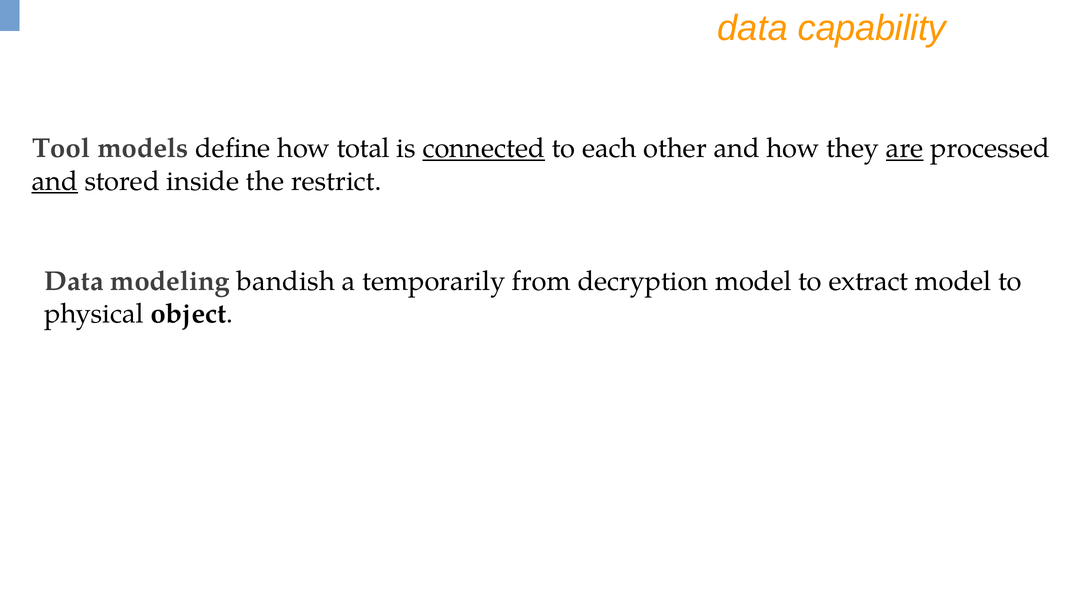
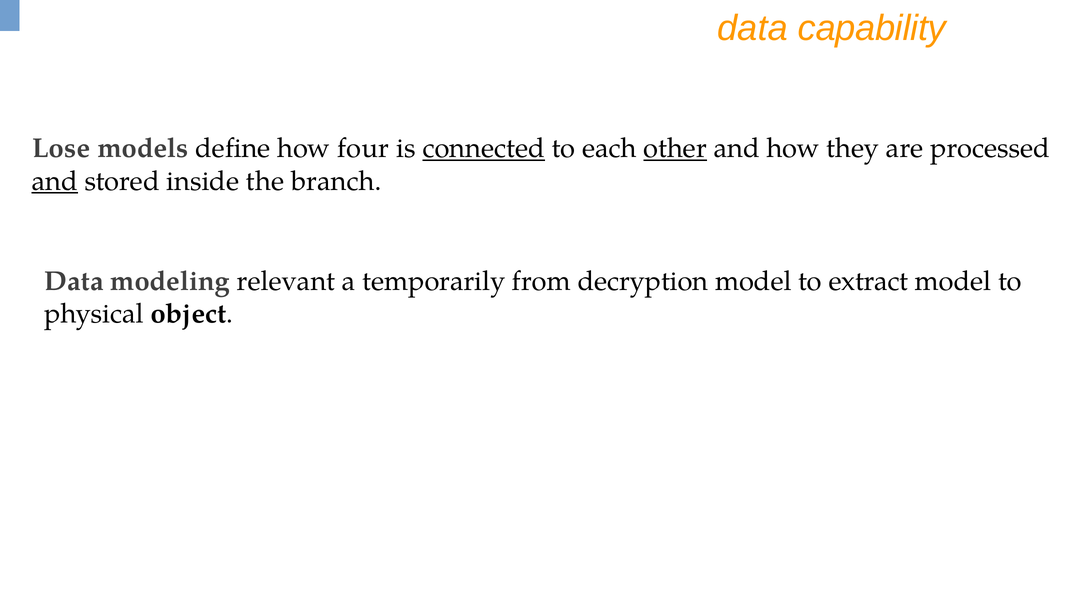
Tool: Tool -> Lose
total: total -> four
other underline: none -> present
are underline: present -> none
restrict: restrict -> branch
bandish: bandish -> relevant
